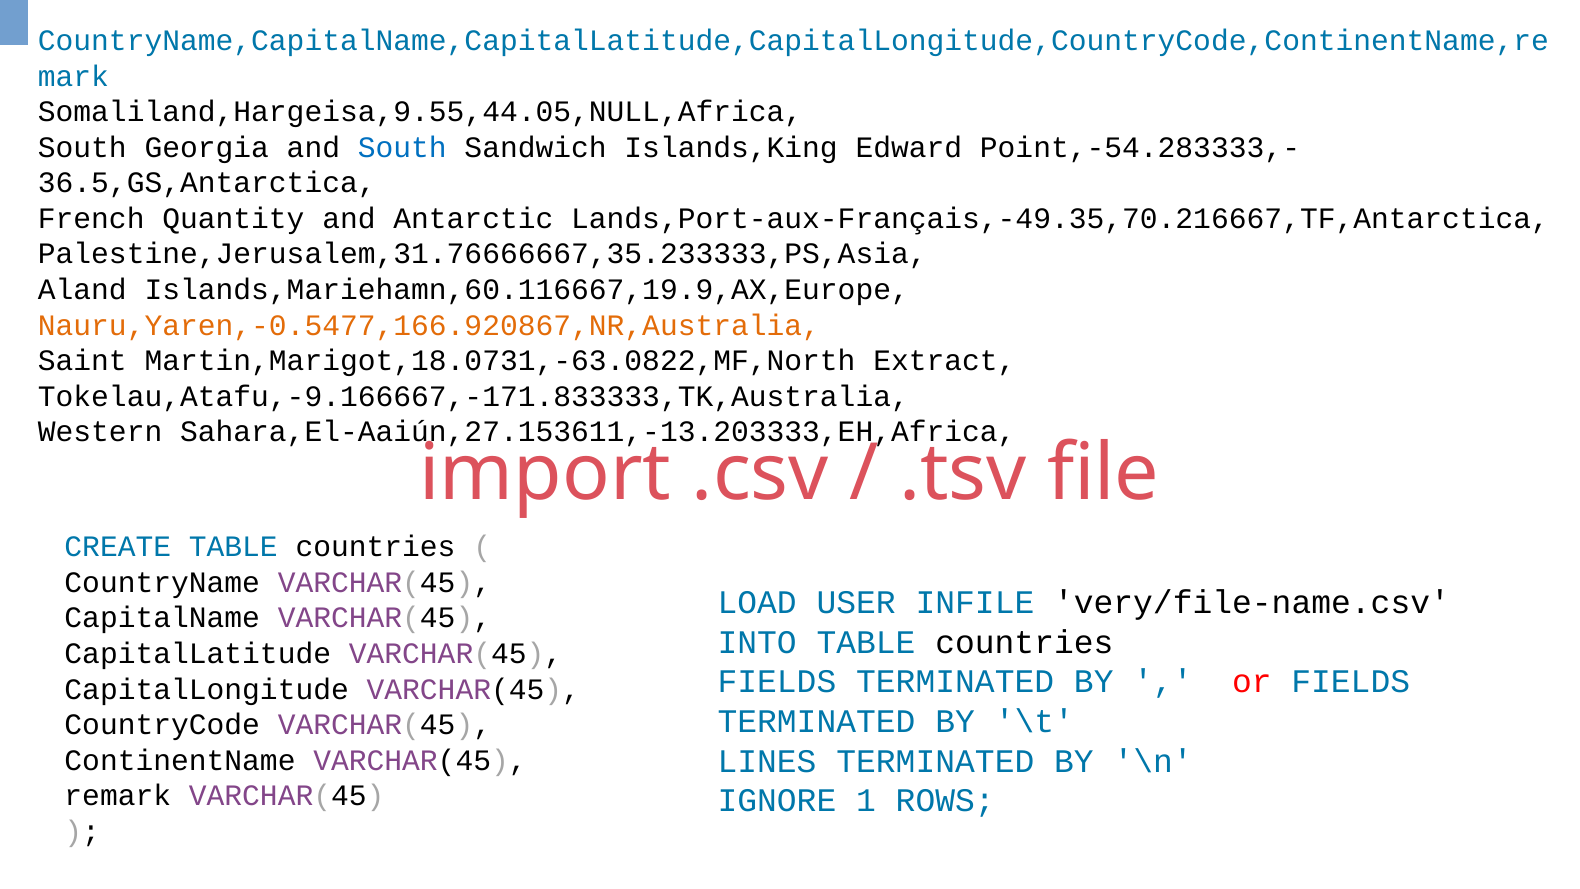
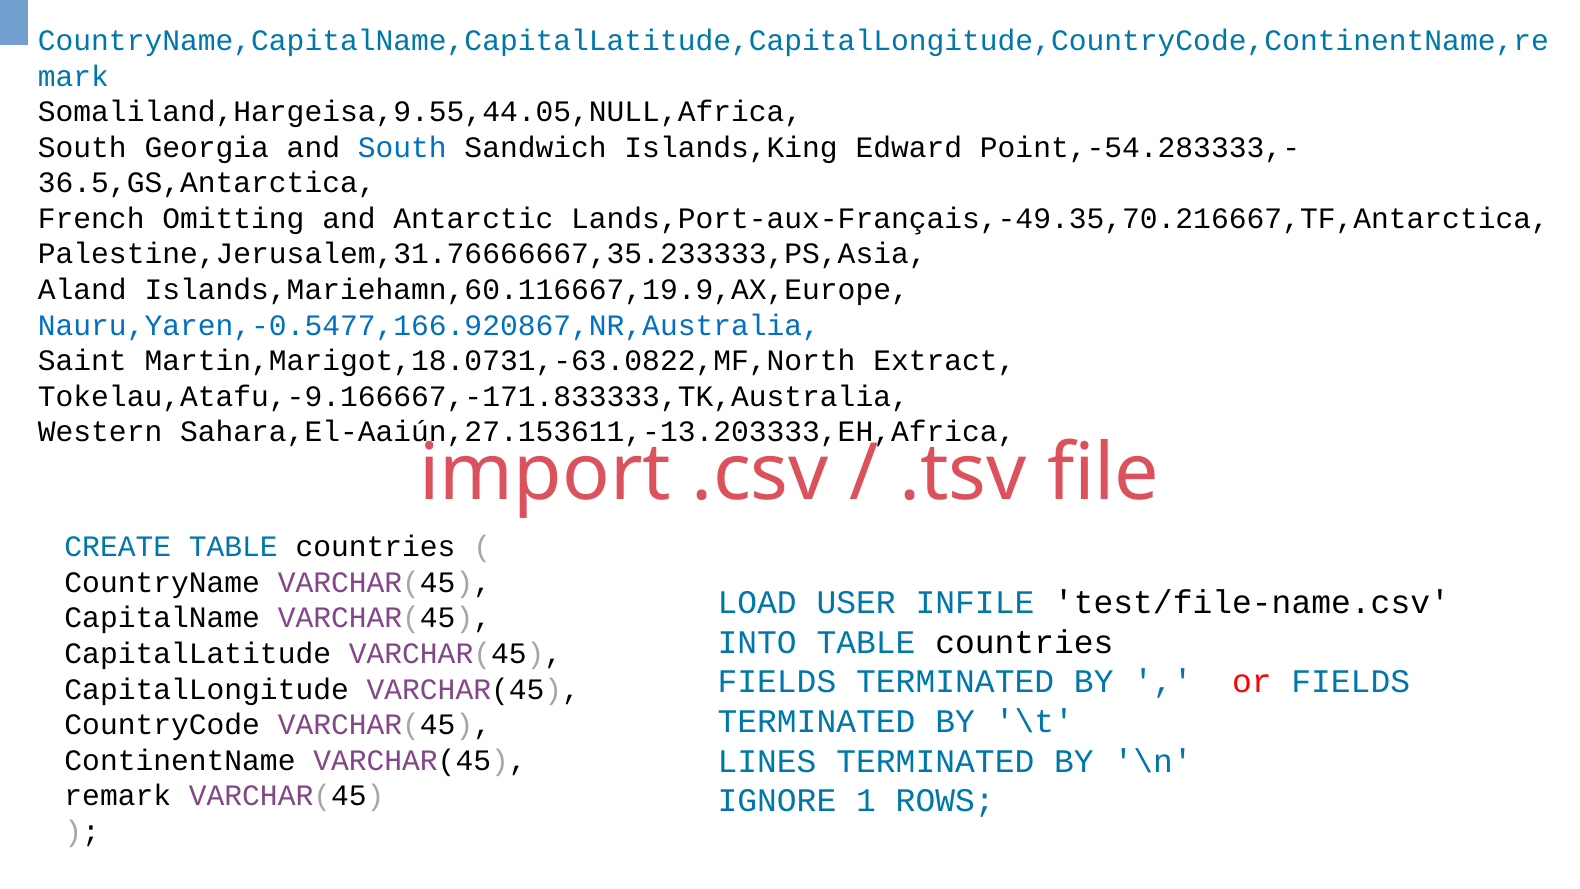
Quantity: Quantity -> Omitting
Nauru,Yaren,-0.5477,166.920867,NR,Australia colour: orange -> blue
very/file-name.csv: very/file-name.csv -> test/file-name.csv
